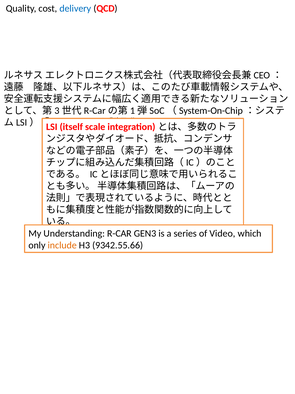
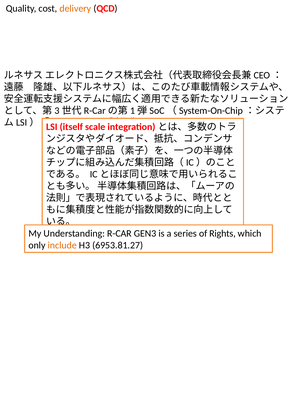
delivery colour: blue -> orange
Video: Video -> Rights
9342.55.66: 9342.55.66 -> 6953.81.27
